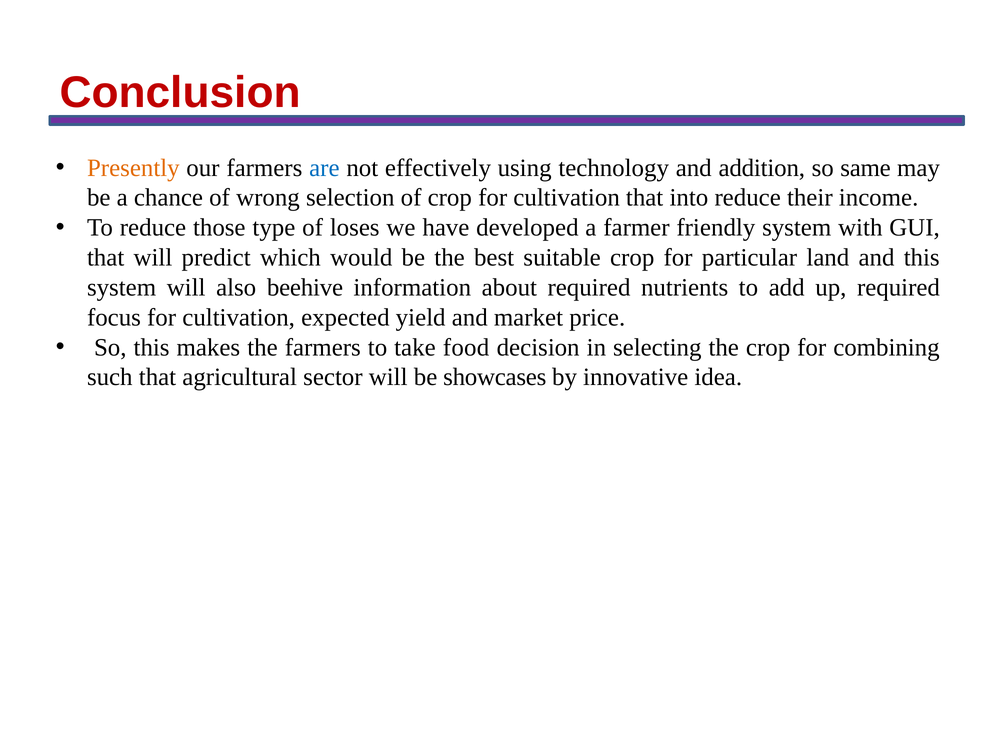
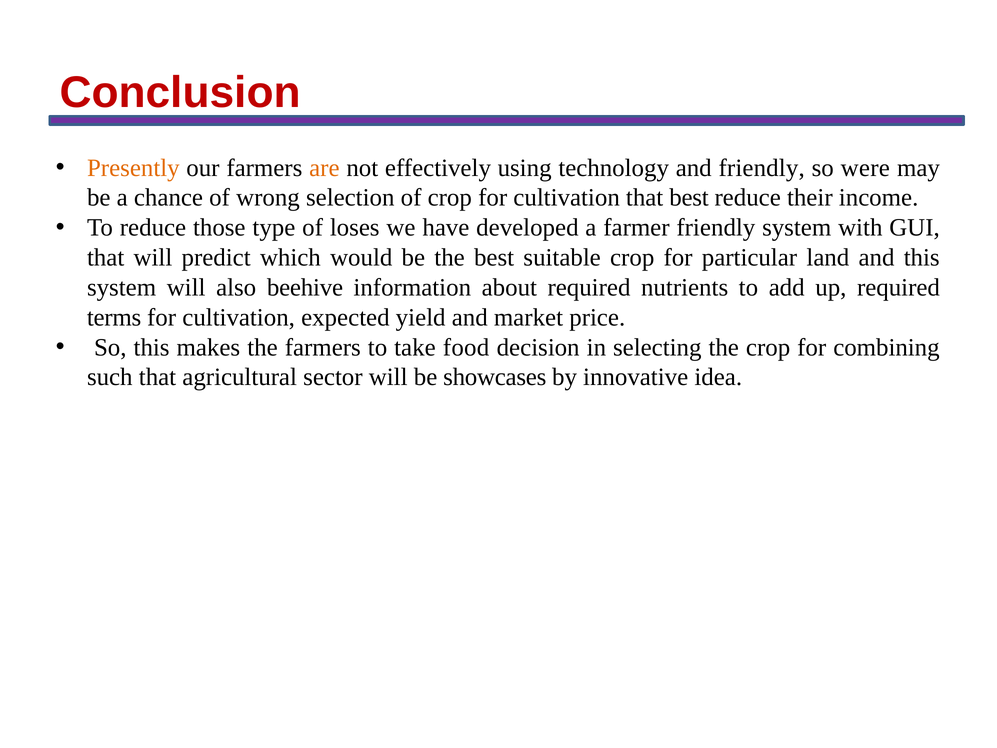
are colour: blue -> orange
and addition: addition -> friendly
same: same -> were
that into: into -> best
focus: focus -> terms
